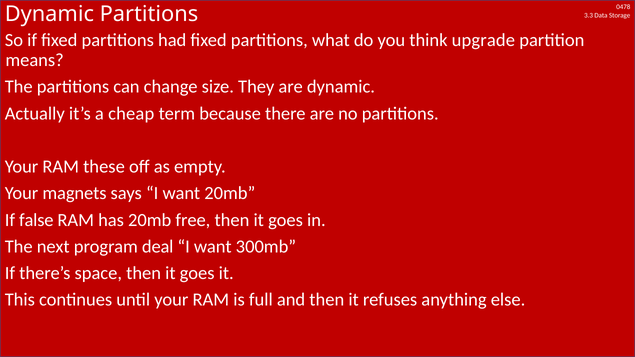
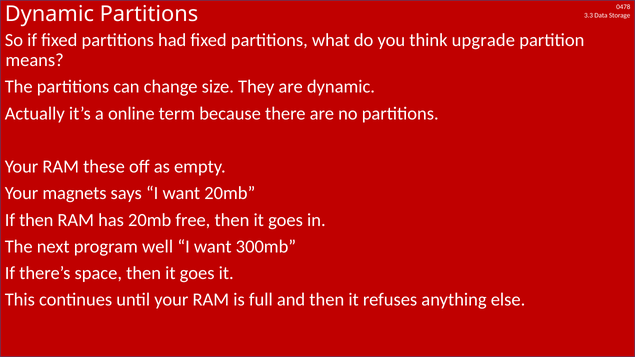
cheap: cheap -> online
If false: false -> then
deal: deal -> well
